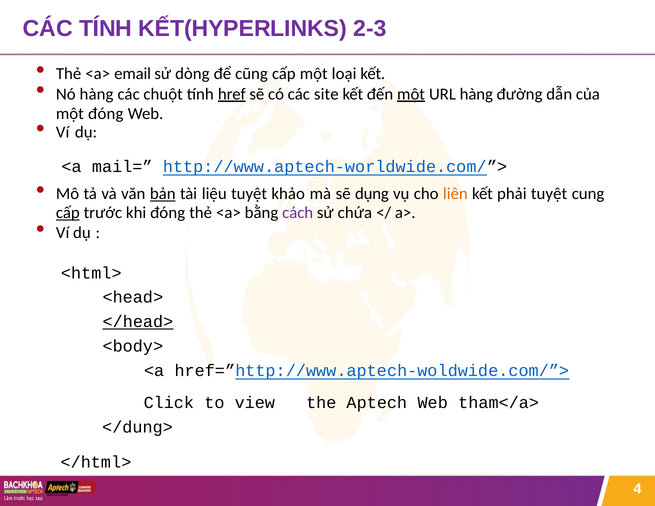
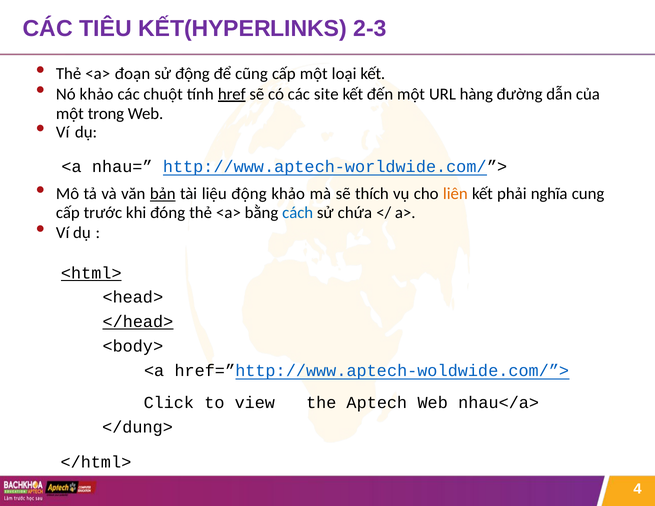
CÁC TÍNH: TÍNH -> TIÊU
email: email -> đoạn
sử dòng: dòng -> động
Nó hàng: hàng -> khảo
một at (411, 94) underline: present -> none
một đóng: đóng -> trong
mail=: mail= -> nhau=
liệu tuyệt: tuyệt -> động
dụng: dụng -> thích
phải tuyệt: tuyệt -> nghĩa
cấp at (68, 213) underline: present -> none
cách colour: purple -> blue
<html> underline: none -> present
tham</a>: tham</a> -> nhau</a>
